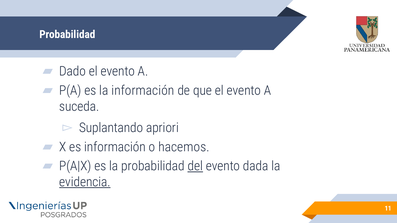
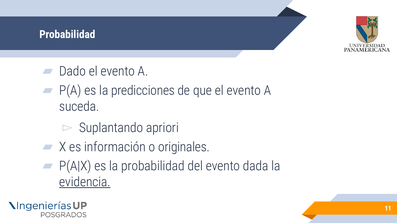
la información: información -> predicciones
hacemos: hacemos -> originales
del underline: present -> none
